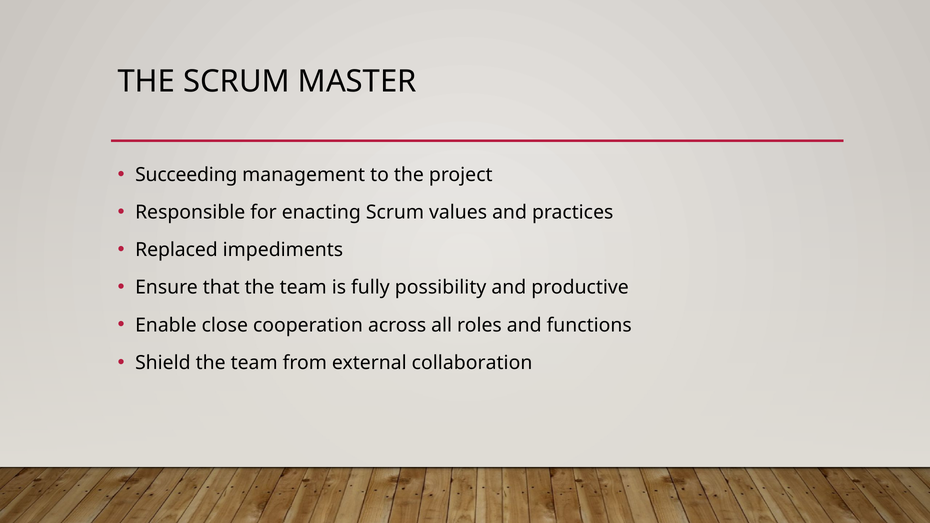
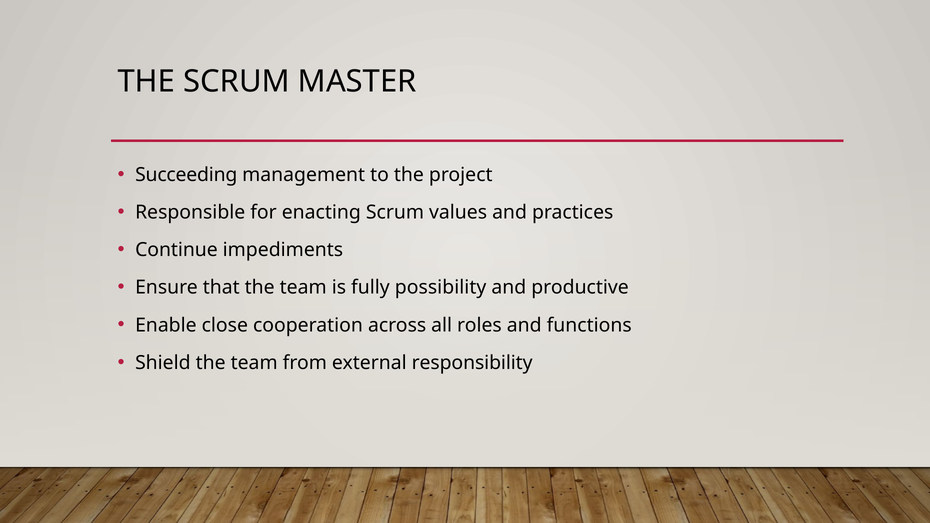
Replaced: Replaced -> Continue
collaboration: collaboration -> responsibility
